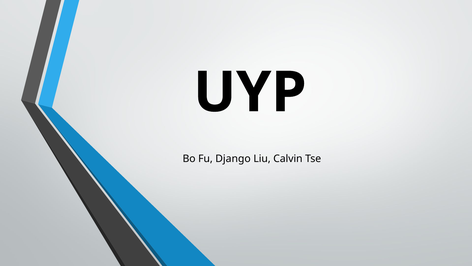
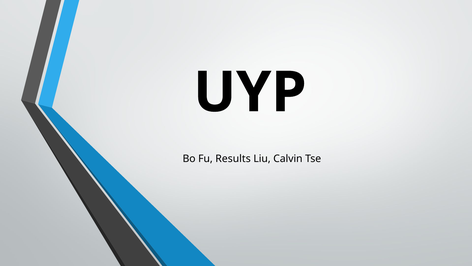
Django: Django -> Results
